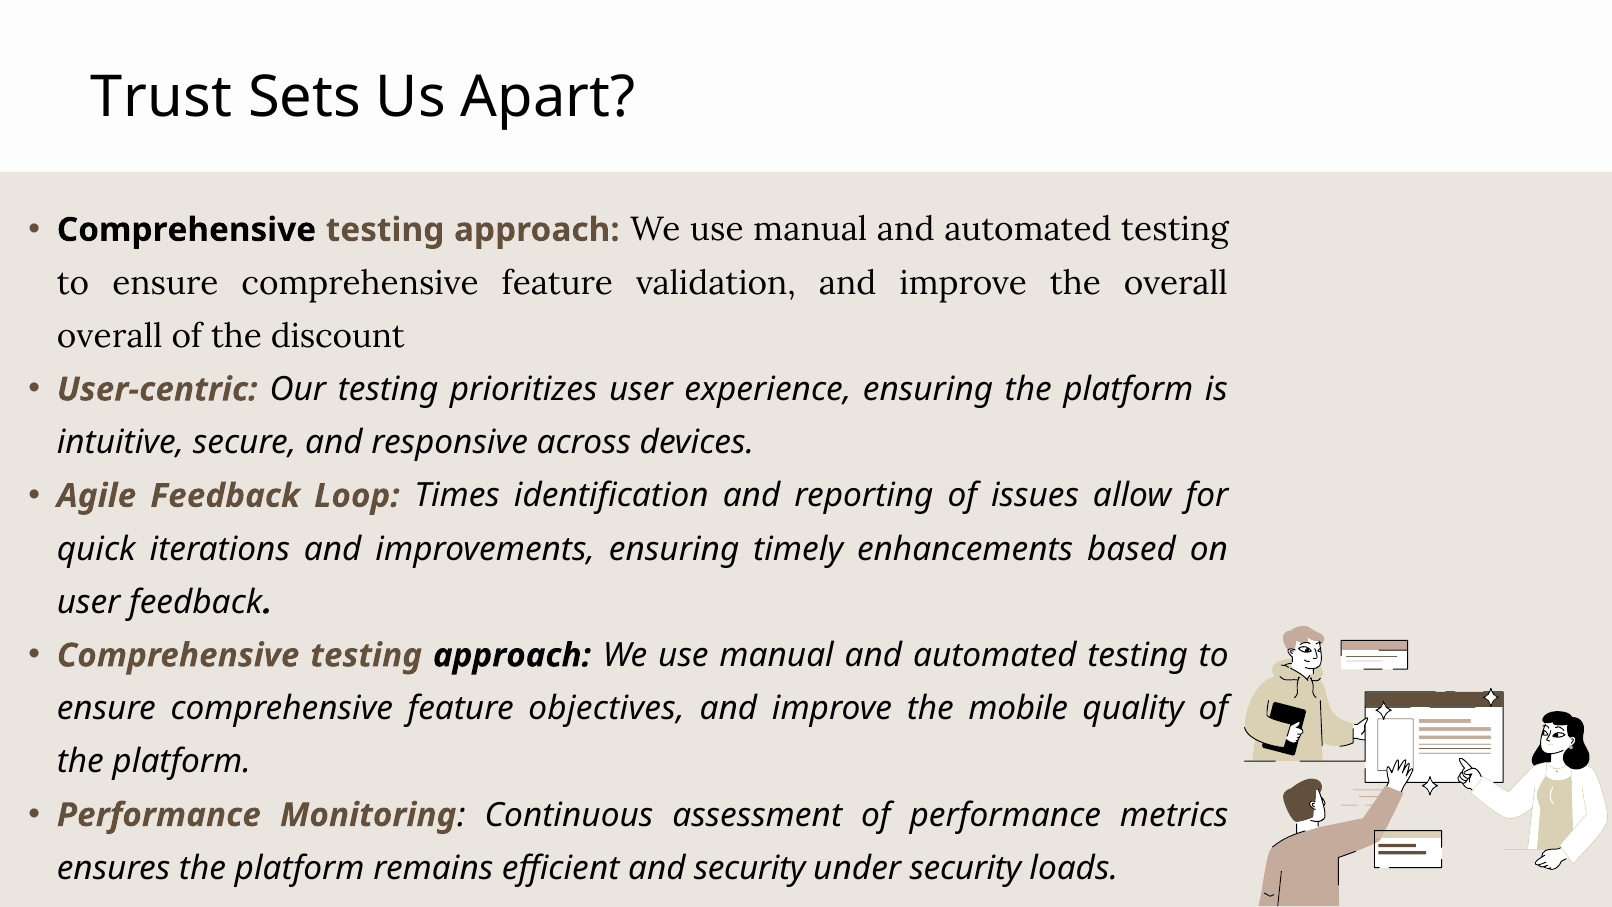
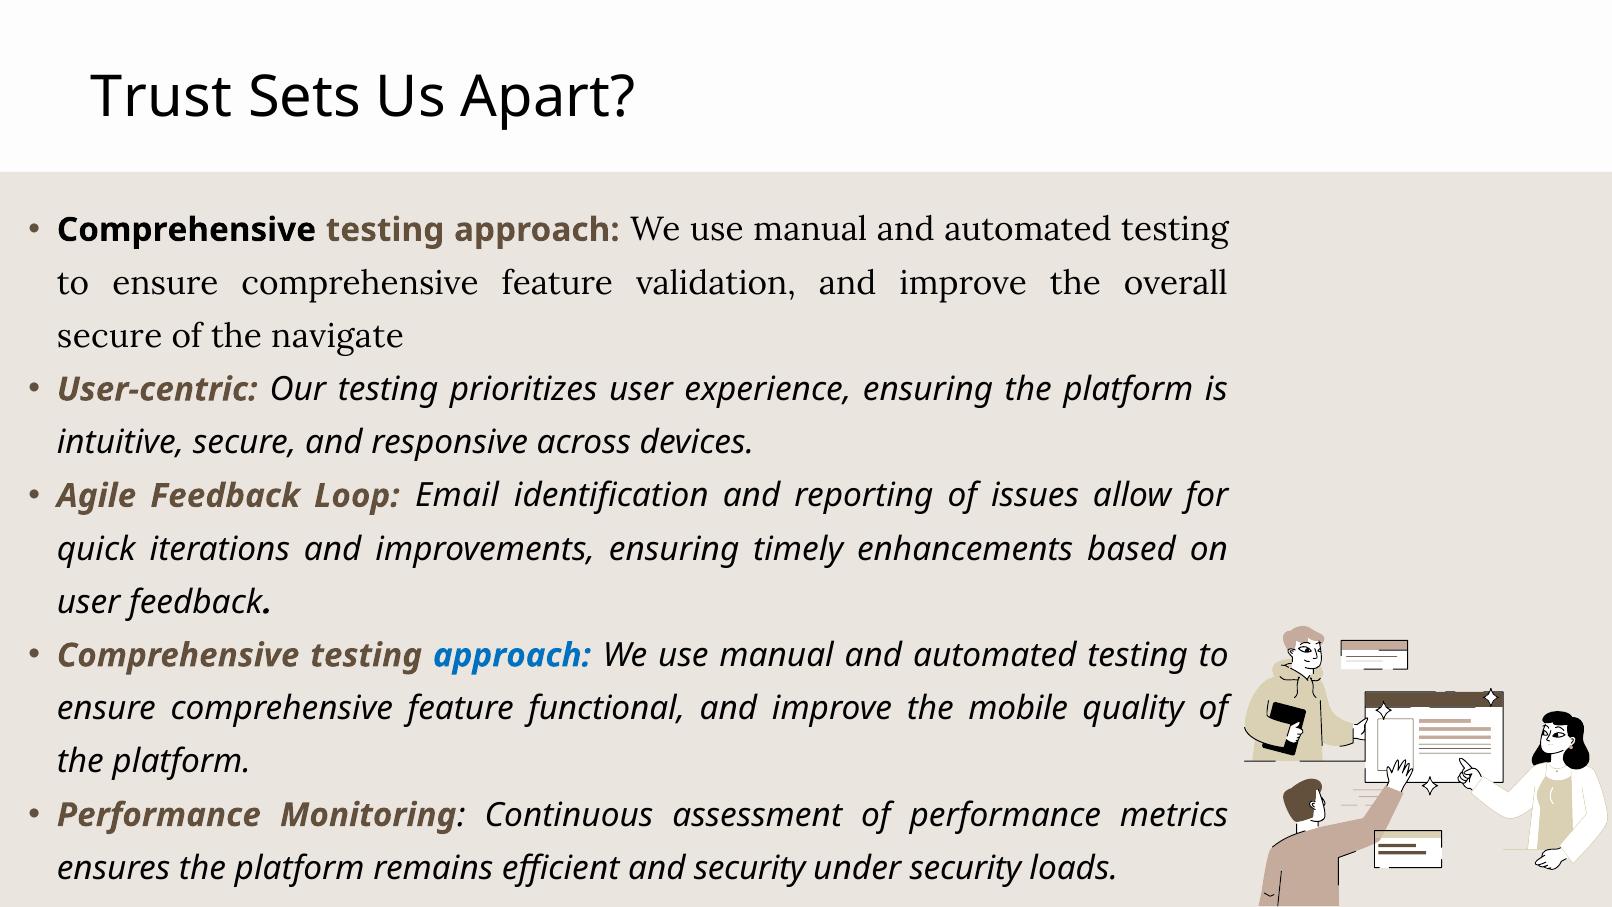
overall at (110, 336): overall -> secure
discount: discount -> navigate
Times: Times -> Email
approach at (512, 655) colour: black -> blue
objectives: objectives -> functional
